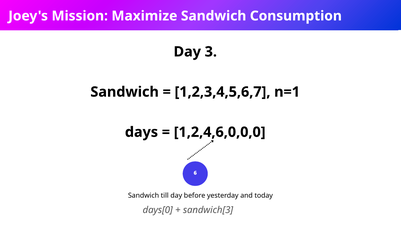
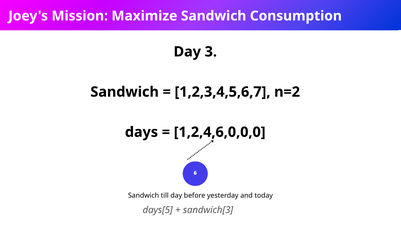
n=1: n=1 -> n=2
days[0: days[0 -> days[5
